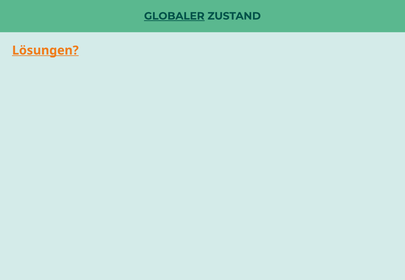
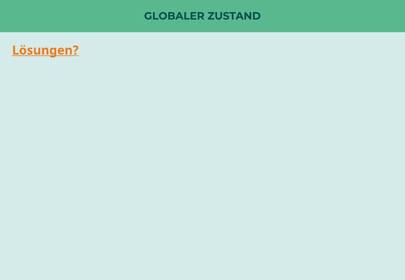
GLOBALER underline: present -> none
